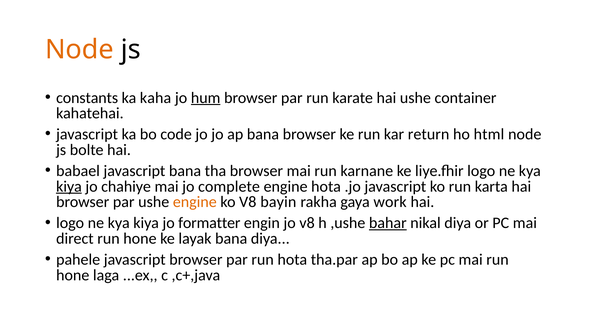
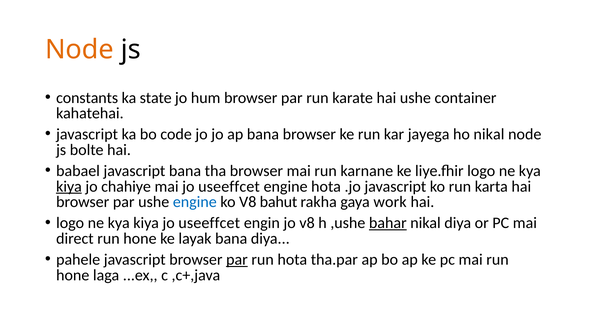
kaha: kaha -> state
hum underline: present -> none
return: return -> jayega
ho html: html -> nikal
mai jo complete: complete -> useeffcet
engine at (195, 202) colour: orange -> blue
bayin: bayin -> bahut
kiya jo formatter: formatter -> useeffcet
par at (237, 260) underline: none -> present
